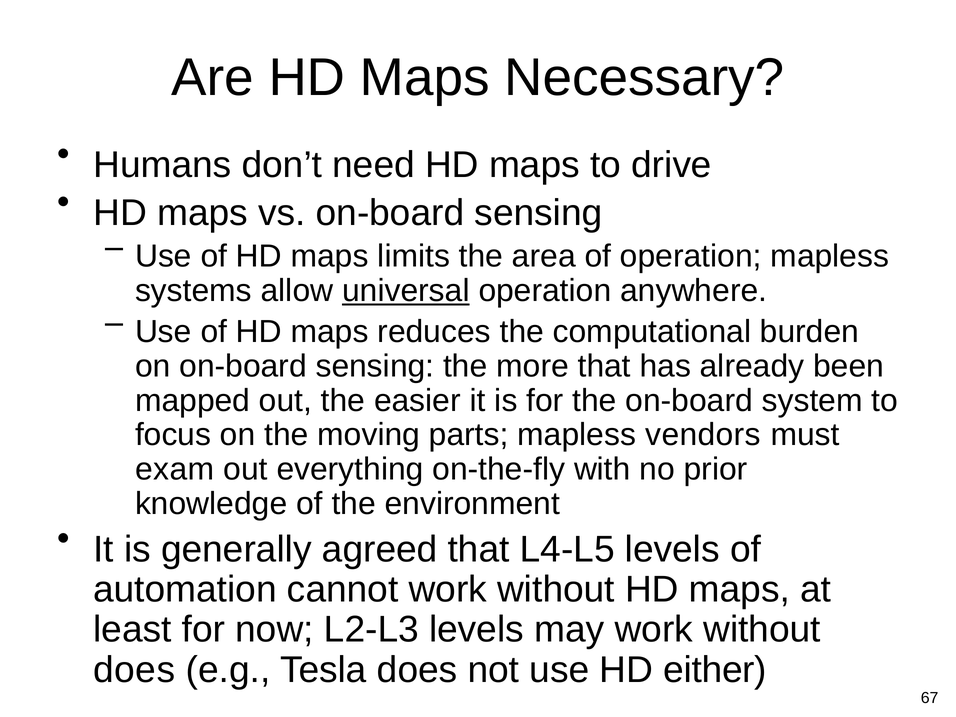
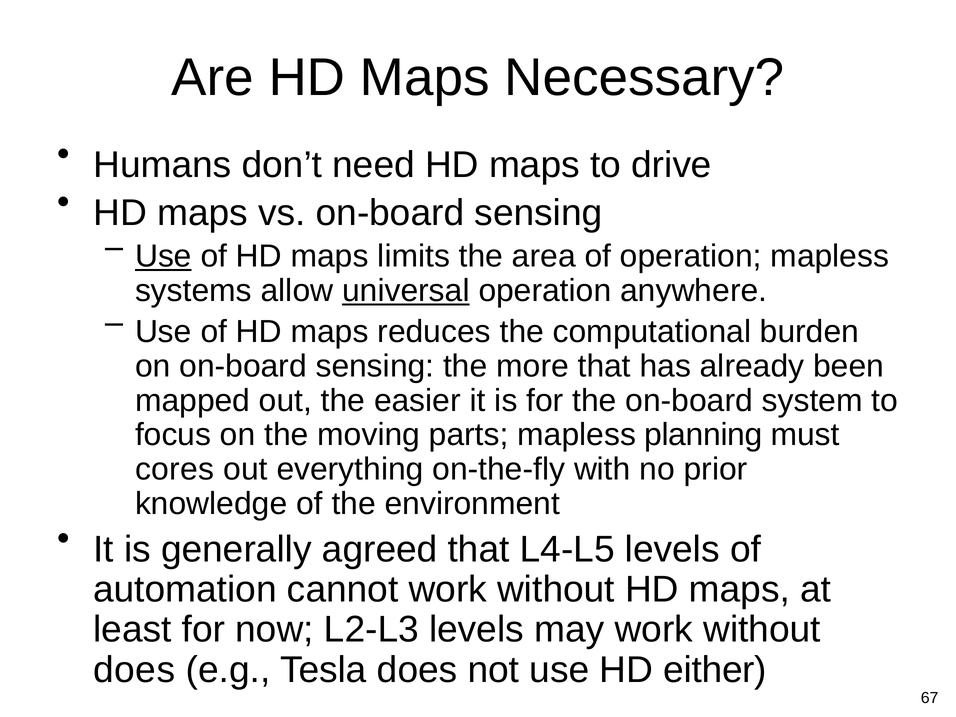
Use at (163, 256) underline: none -> present
vendors: vendors -> planning
exam: exam -> cores
